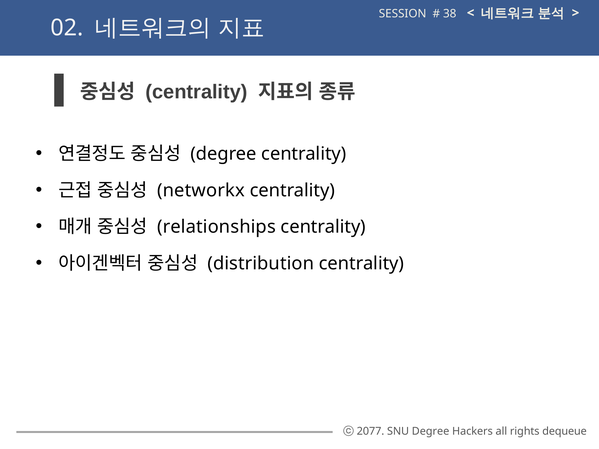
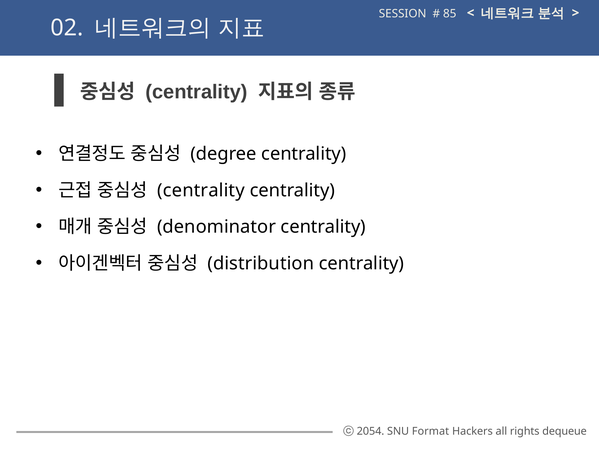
38: 38 -> 85
networkx at (201, 190): networkx -> centrality
relationships: relationships -> denominator
2077: 2077 -> 2054
SNU Degree: Degree -> Format
